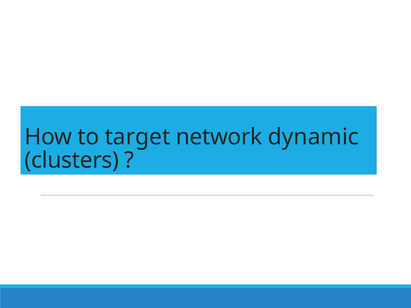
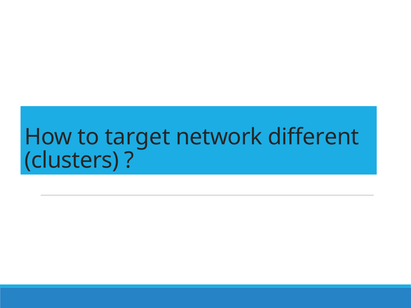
dynamic: dynamic -> different
